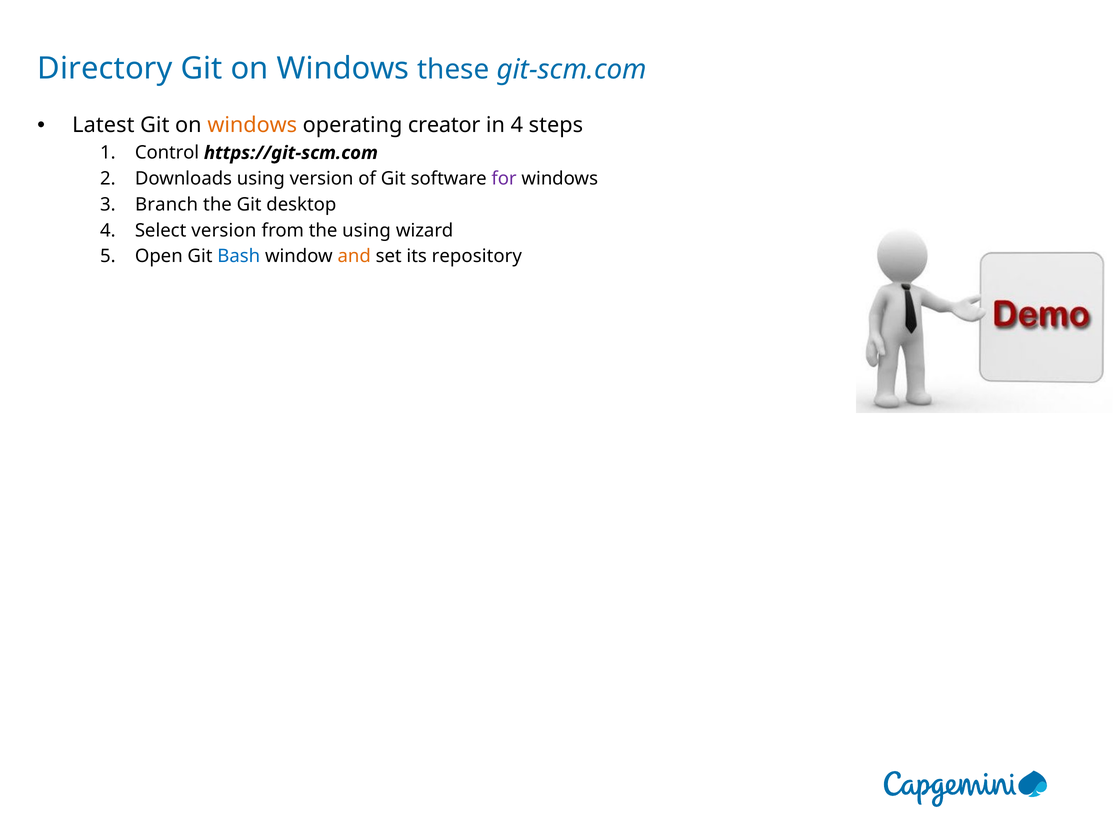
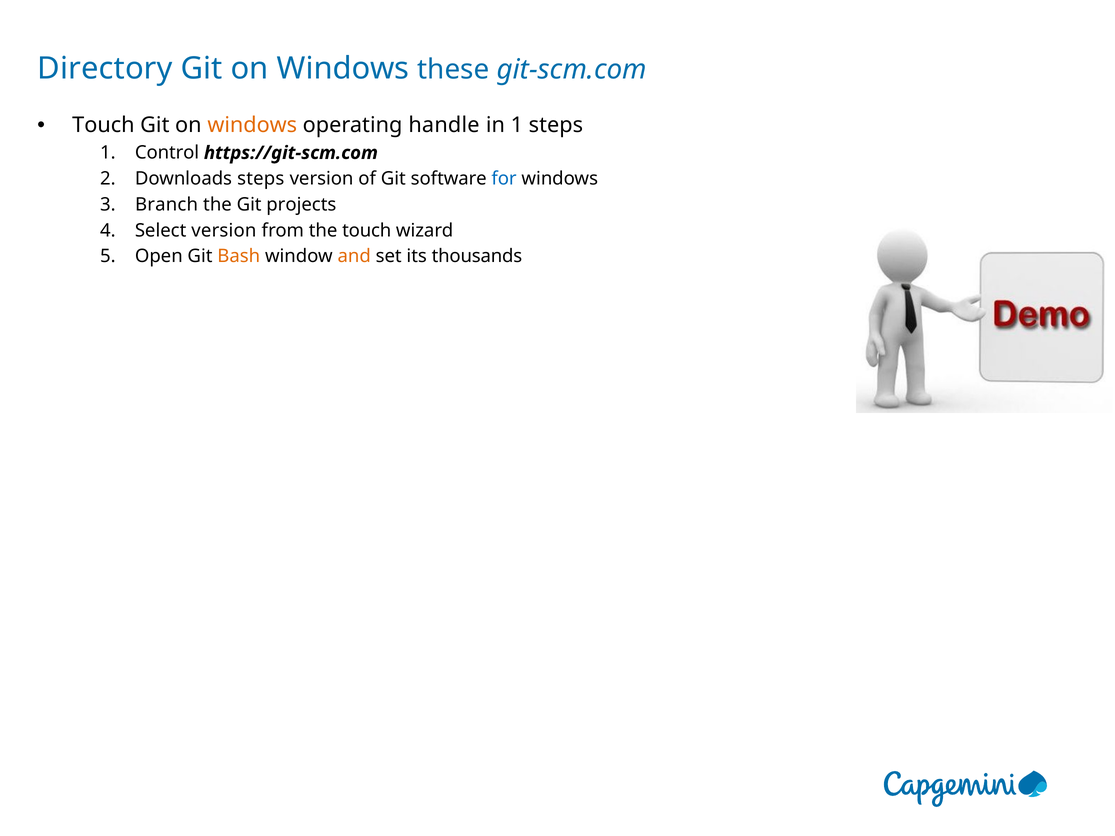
Latest at (103, 125): Latest -> Touch
creator: creator -> handle
in 4: 4 -> 1
Downloads using: using -> steps
for colour: purple -> blue
desktop: desktop -> projects
the using: using -> touch
Bash colour: blue -> orange
repository: repository -> thousands
